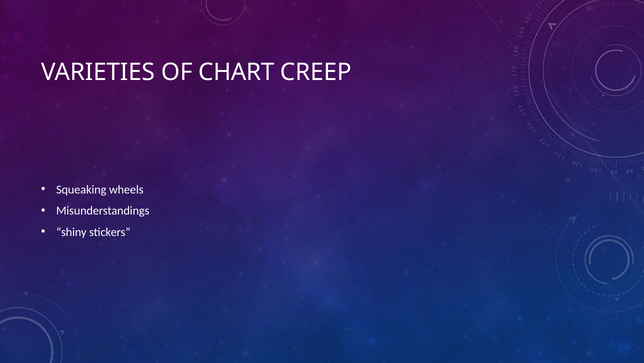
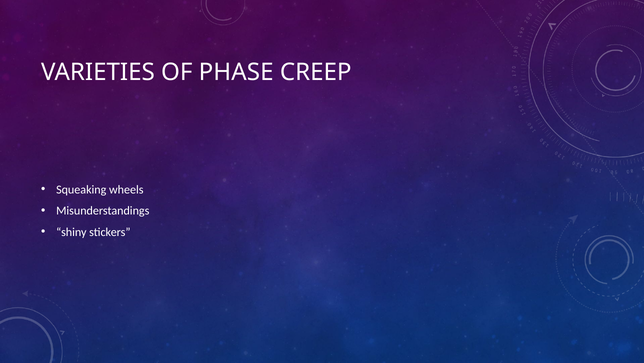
CHART: CHART -> PHASE
